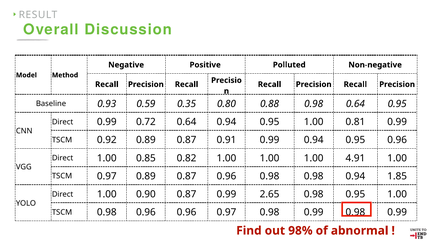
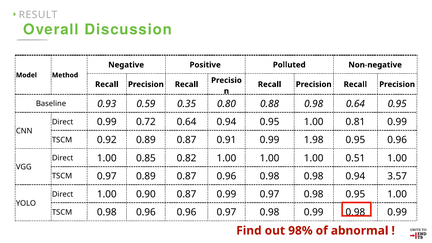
0.99 0.94: 0.94 -> 1.98
4.91: 4.91 -> 0.51
1.85: 1.85 -> 3.57
0.99 2.65: 2.65 -> 0.97
